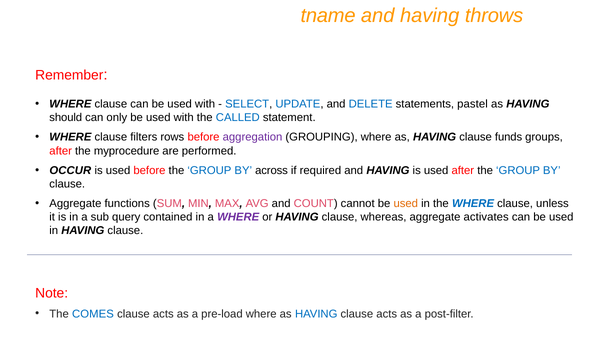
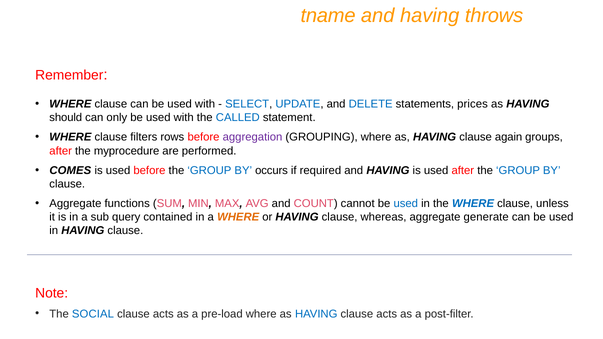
pastel: pastel -> prices
funds: funds -> again
OCCUR: OCCUR -> COMES
across: across -> occurs
used at (406, 204) colour: orange -> blue
WHERE at (238, 217) colour: purple -> orange
activates: activates -> generate
COMES: COMES -> SOCIAL
